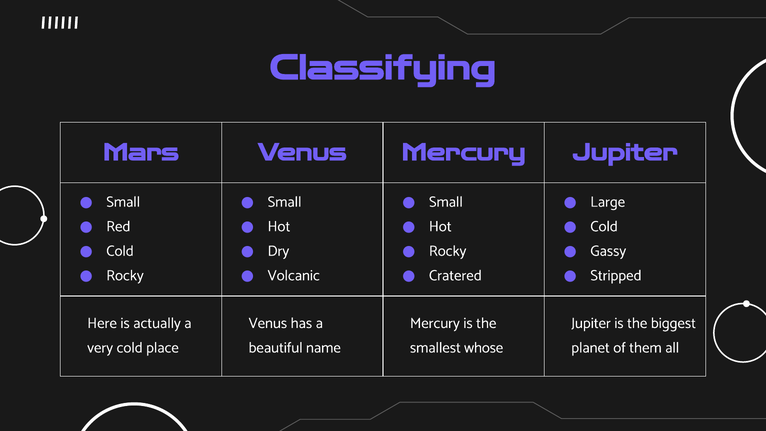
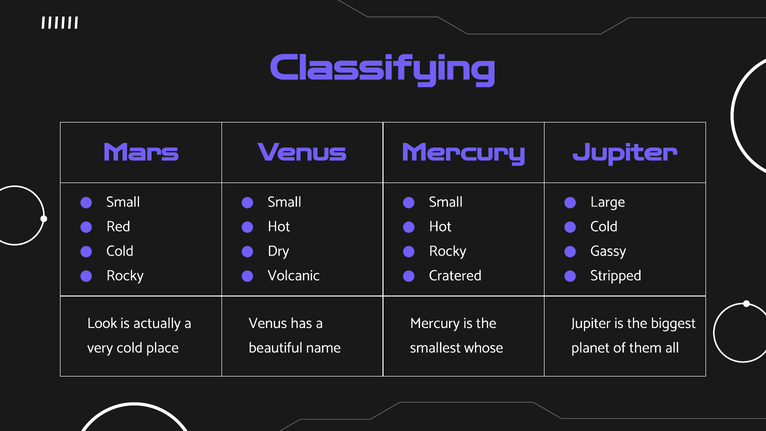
Here: Here -> Look
